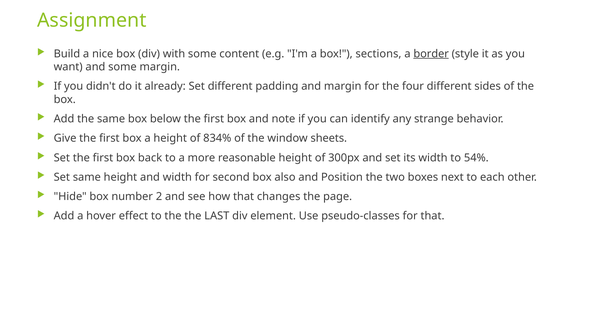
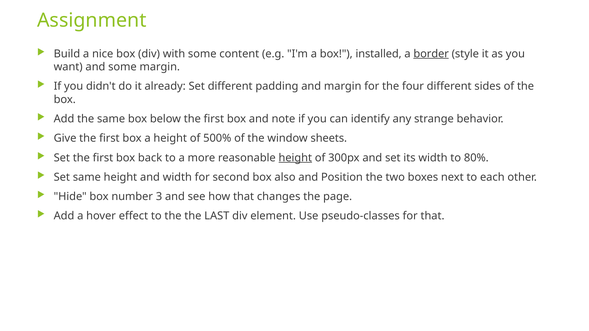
sections: sections -> installed
834%: 834% -> 500%
height at (295, 158) underline: none -> present
54%: 54% -> 80%
2: 2 -> 3
